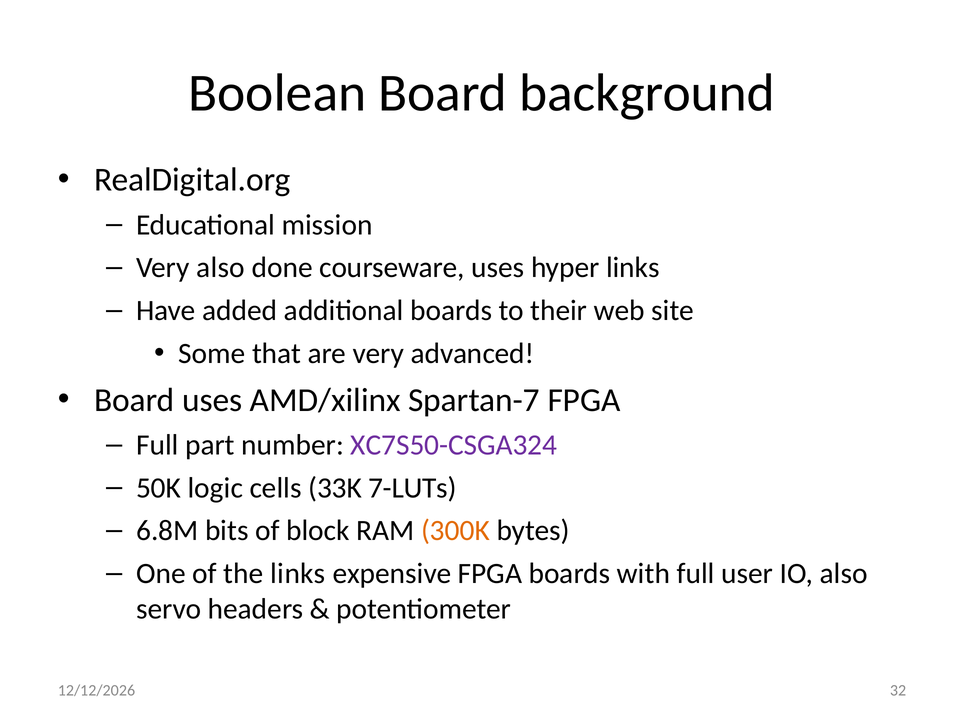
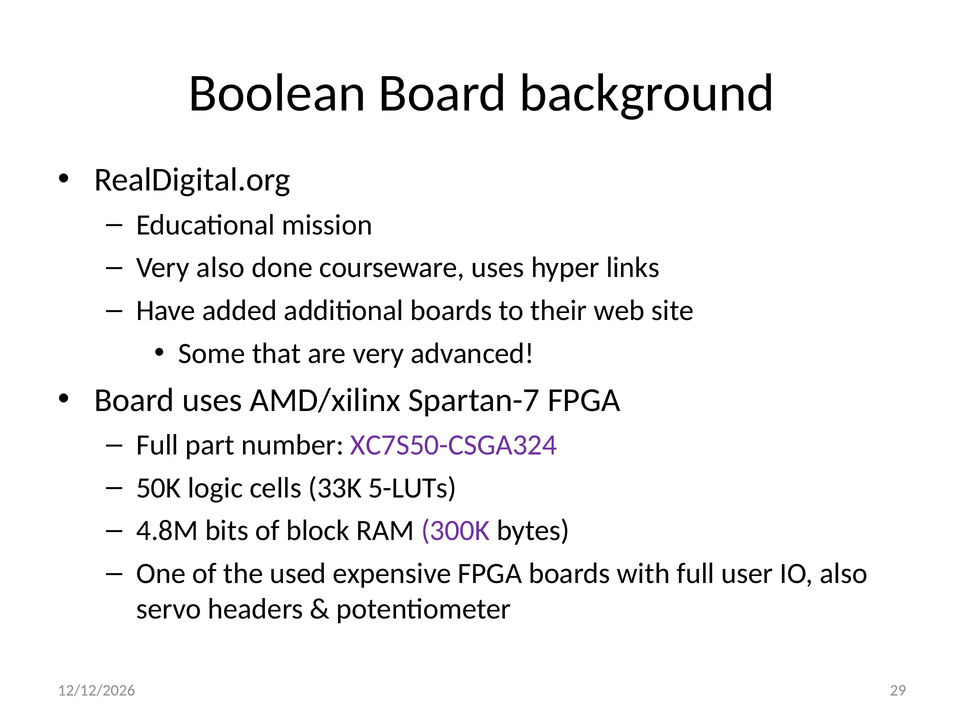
7-LUTs: 7-LUTs -> 5-LUTs
6.8M: 6.8M -> 4.8M
300K colour: orange -> purple
the links: links -> used
32: 32 -> 29
